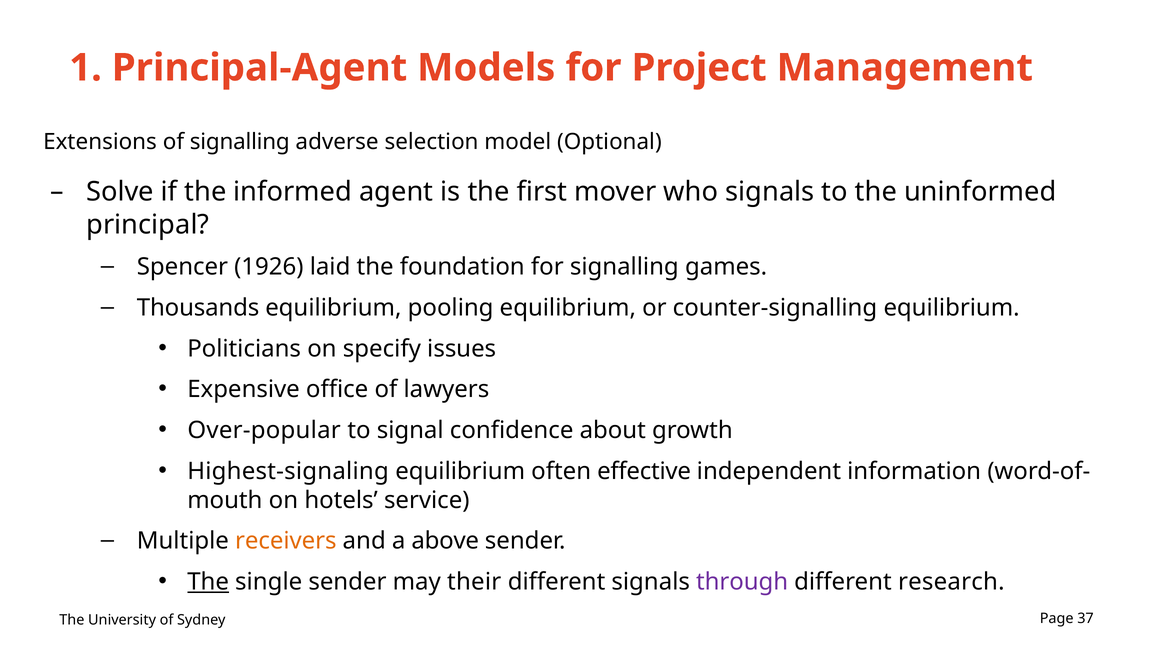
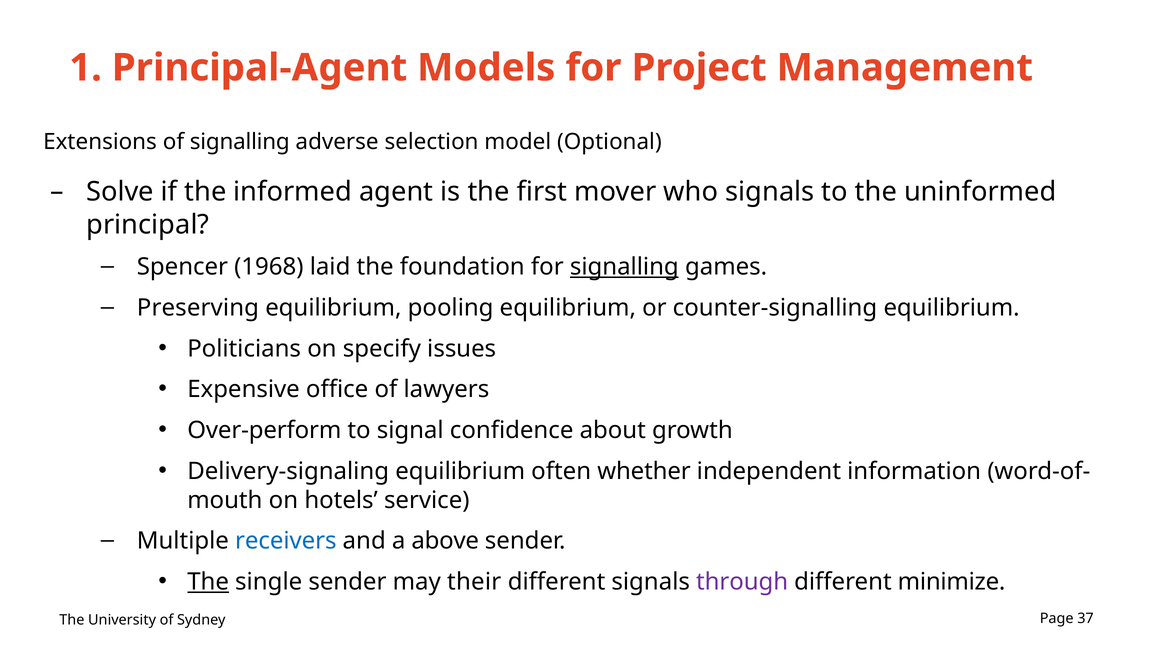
1926: 1926 -> 1968
signalling at (624, 267) underline: none -> present
Thousands: Thousands -> Preserving
Over-popular: Over-popular -> Over-perform
Highest-signaling: Highest-signaling -> Delivery-signaling
effective: effective -> whether
receivers colour: orange -> blue
research: research -> minimize
